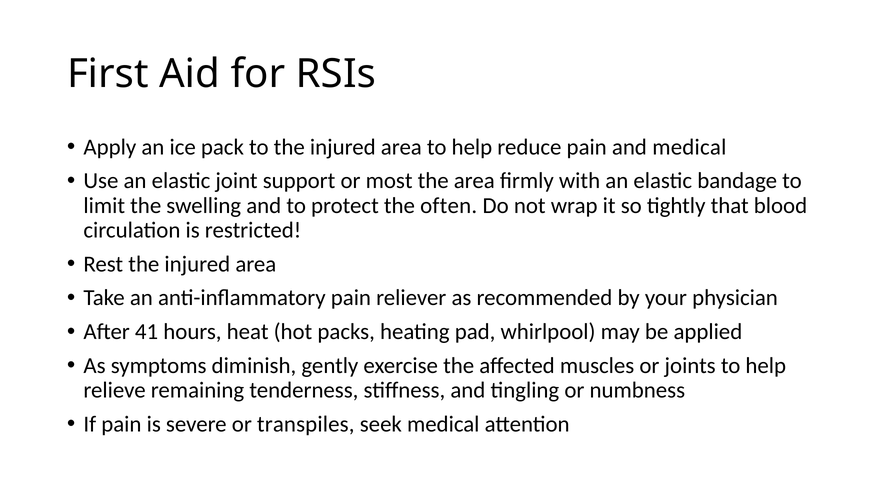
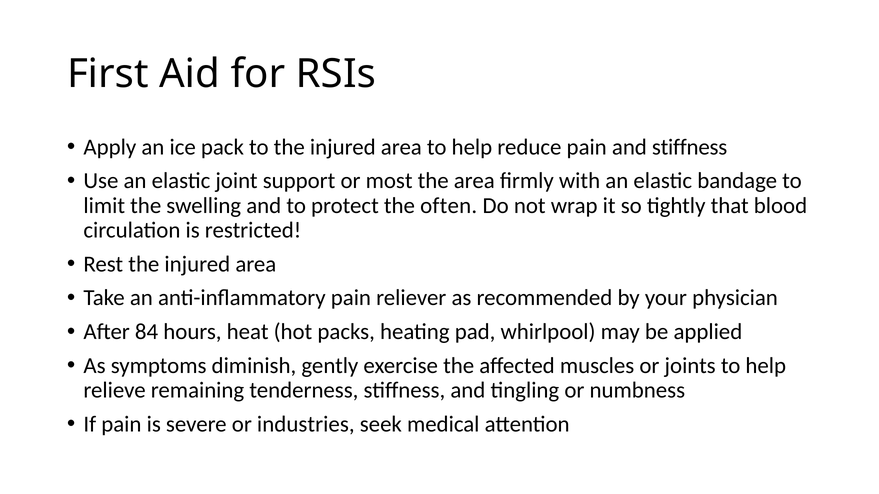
and medical: medical -> stiffness
41: 41 -> 84
transpiles: transpiles -> industries
